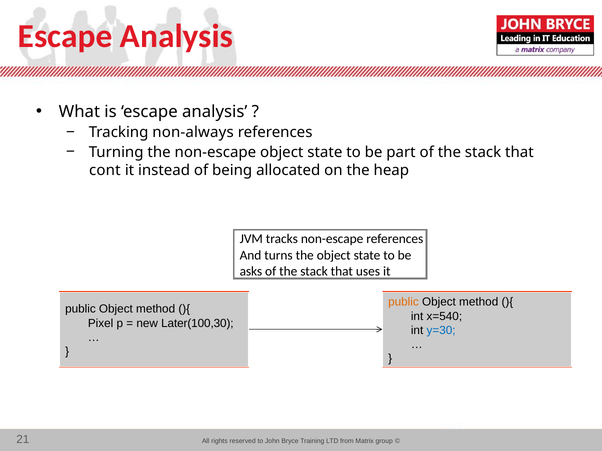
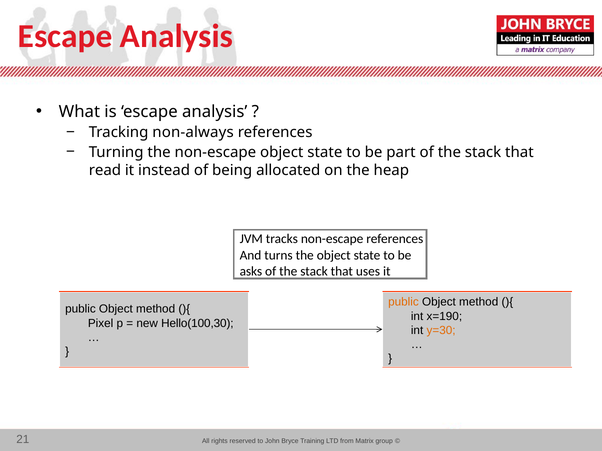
cont: cont -> read
x=540: x=540 -> x=190
Later(100,30: Later(100,30 -> Hello(100,30
y=30 colour: blue -> orange
